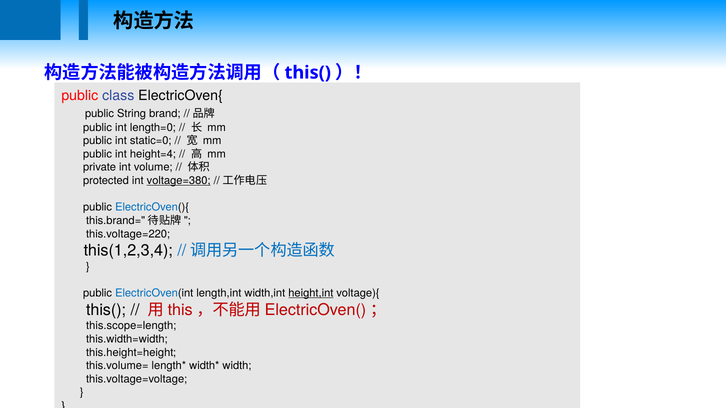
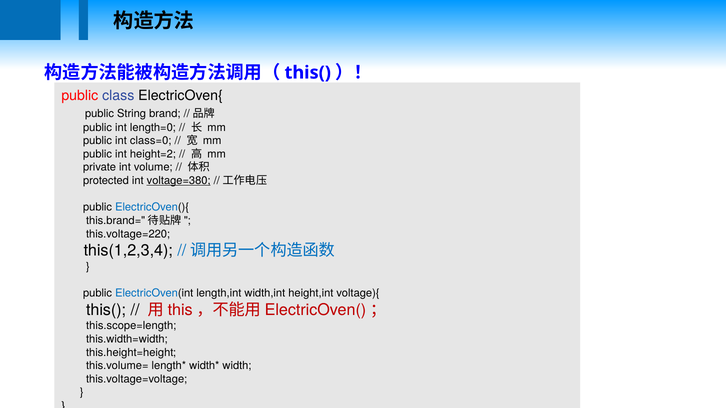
static=0: static=0 -> class=0
height=4: height=4 -> height=2
height,int underline: present -> none
